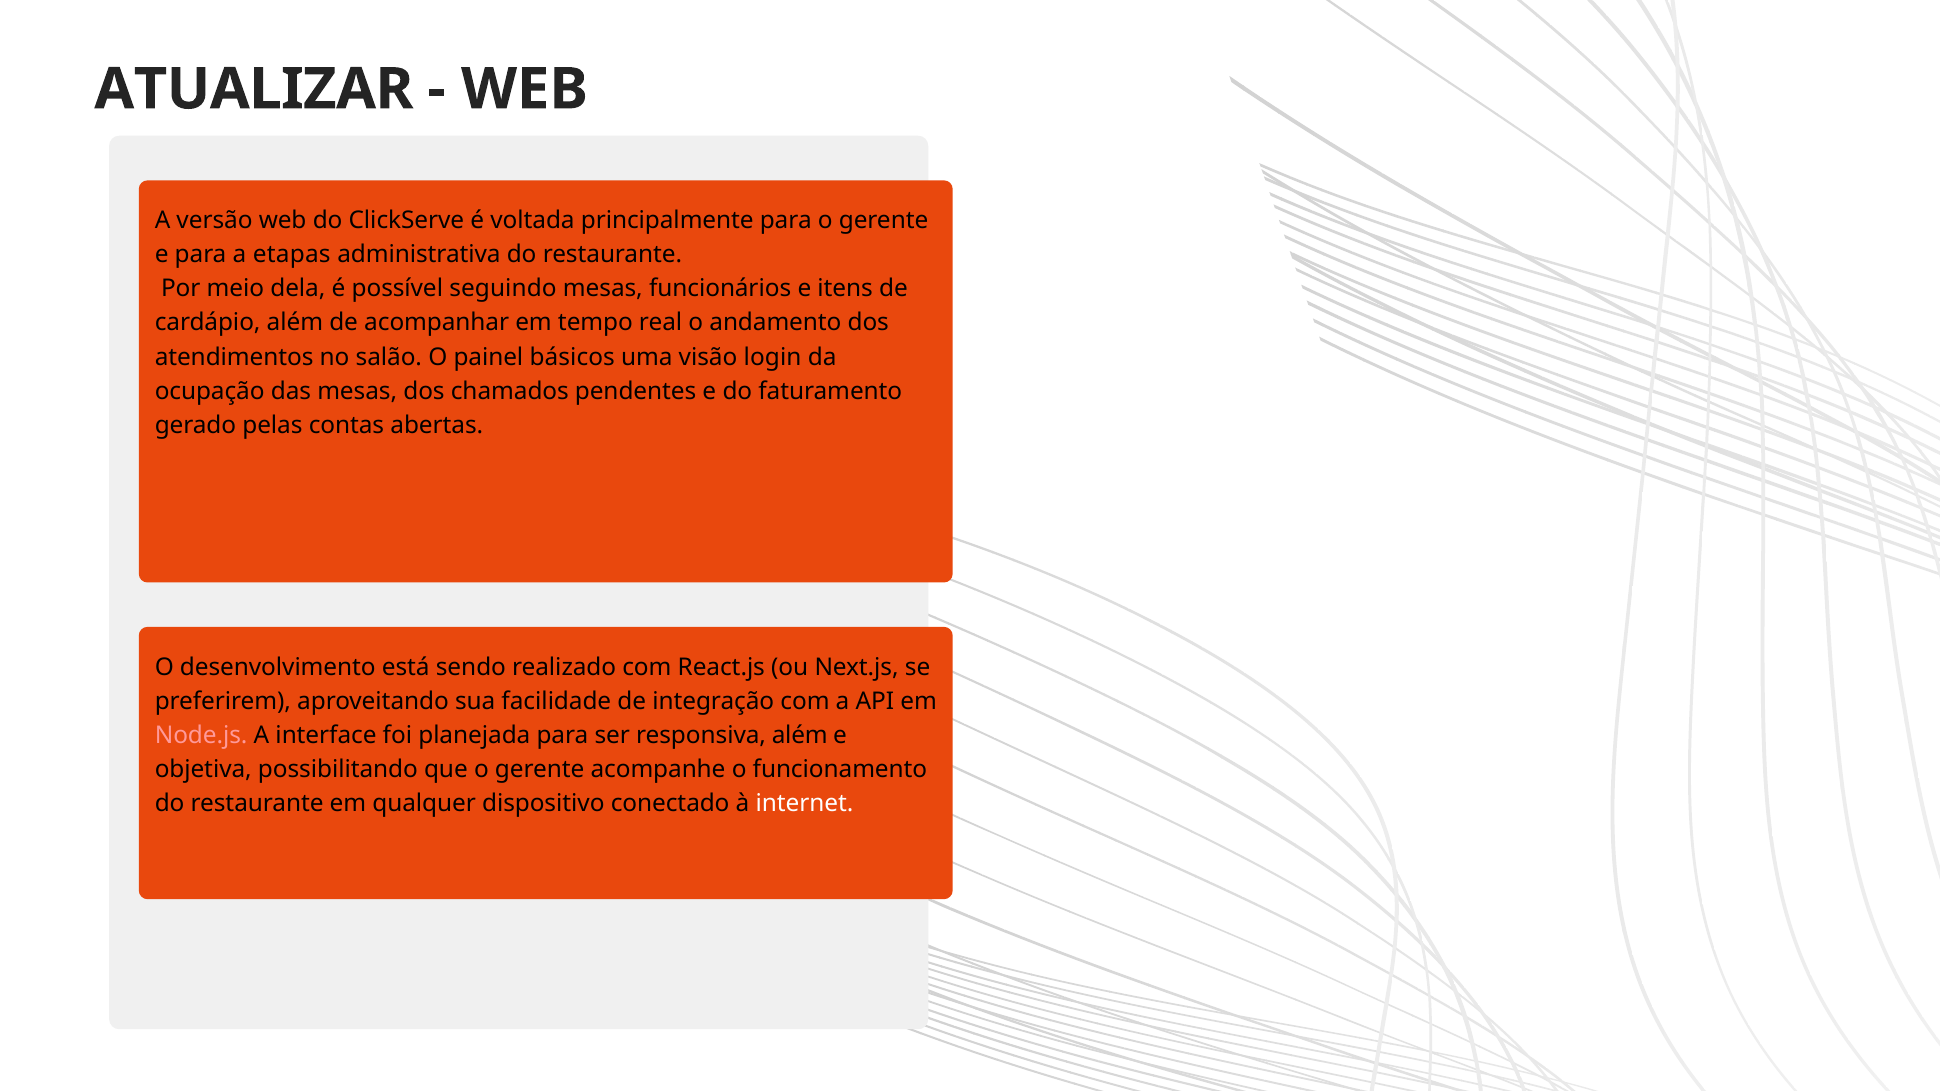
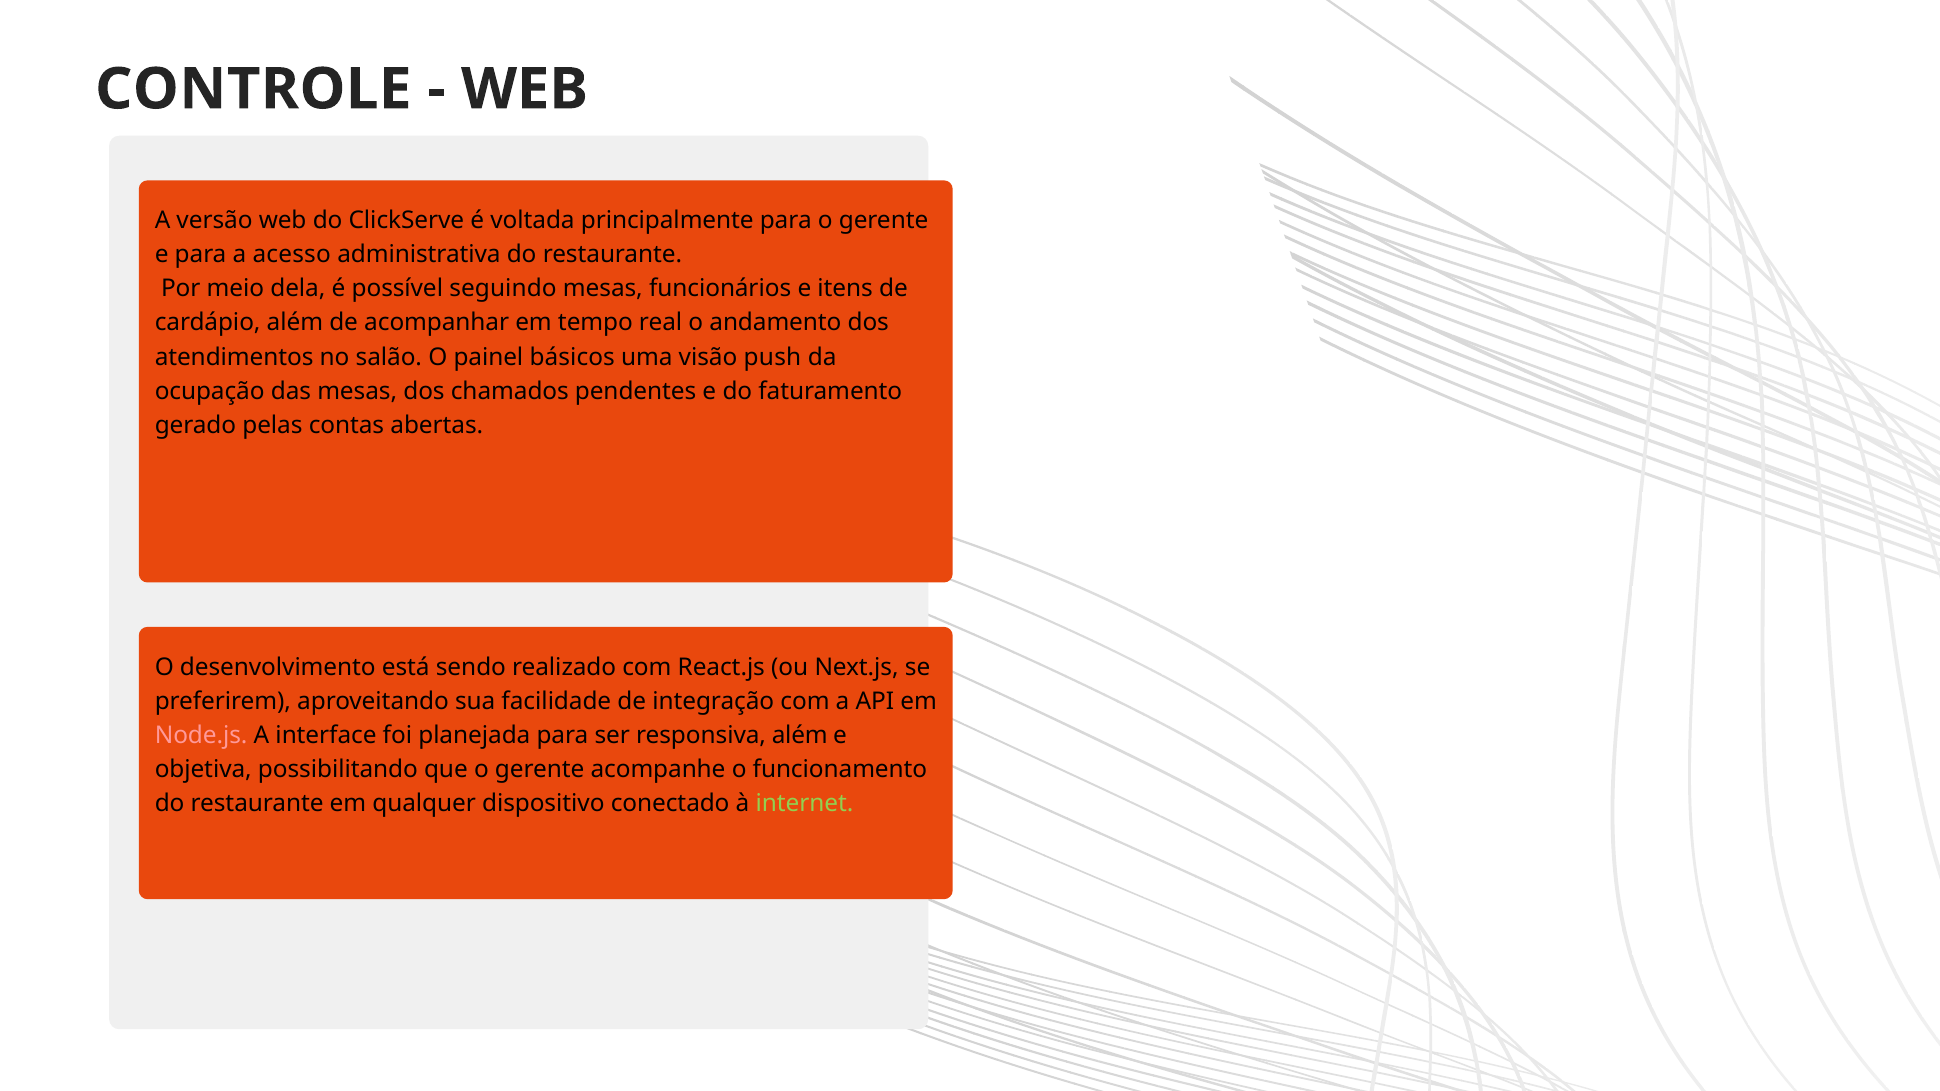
ATUALIZAR: ATUALIZAR -> CONTROLE
etapas: etapas -> acesso
login: login -> push
internet colour: white -> light green
